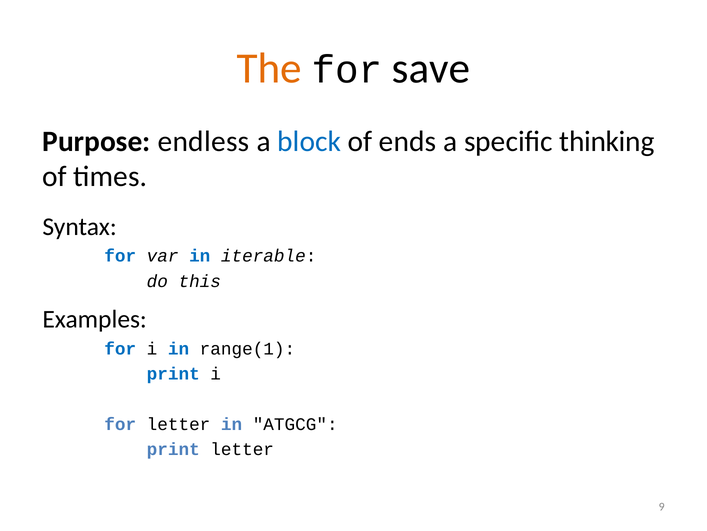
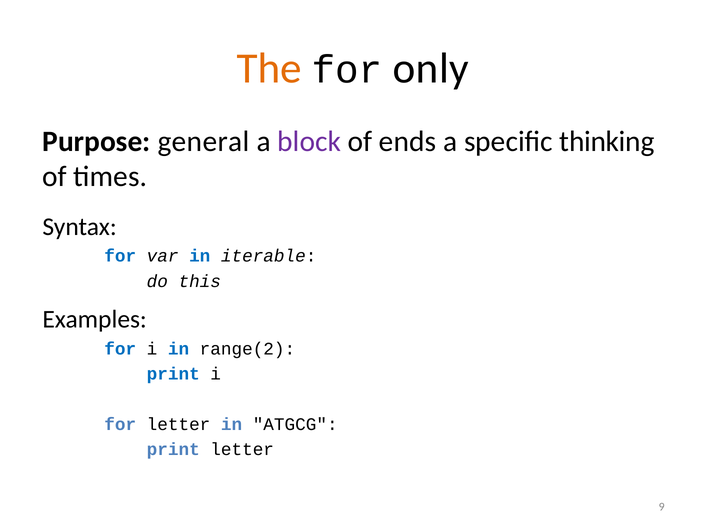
save: save -> only
endless: endless -> general
block colour: blue -> purple
range(1: range(1 -> range(2
